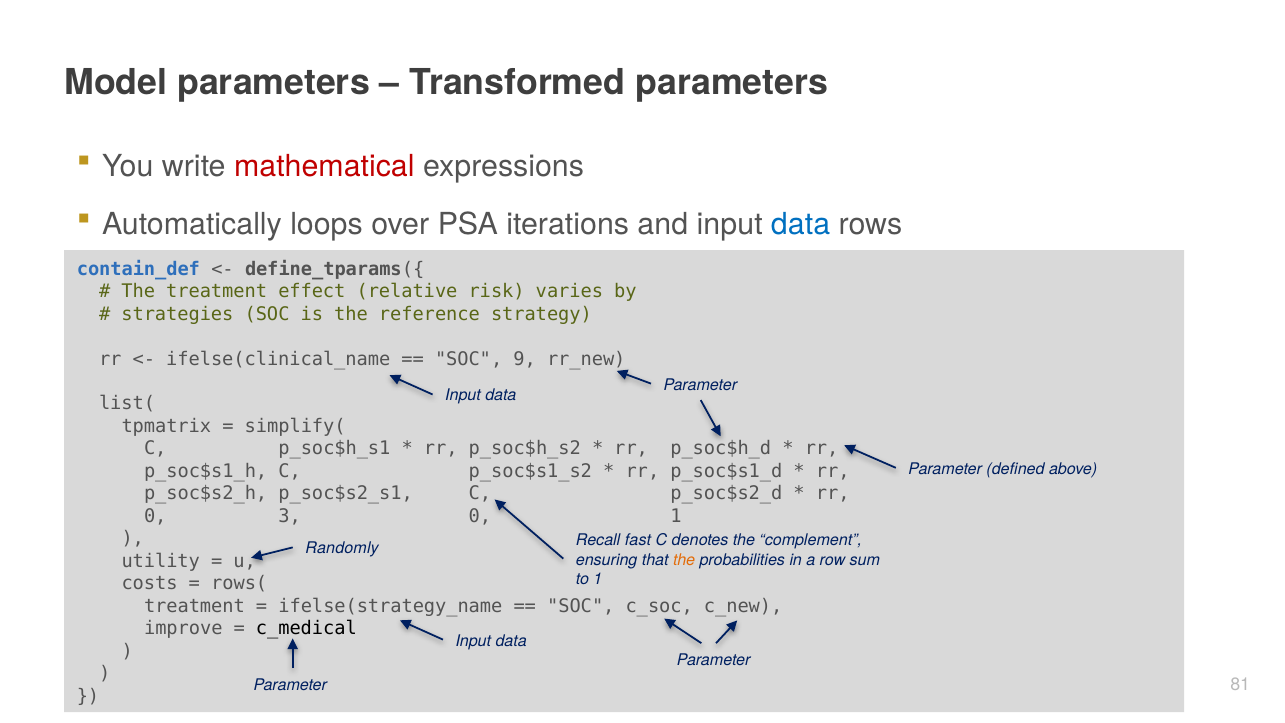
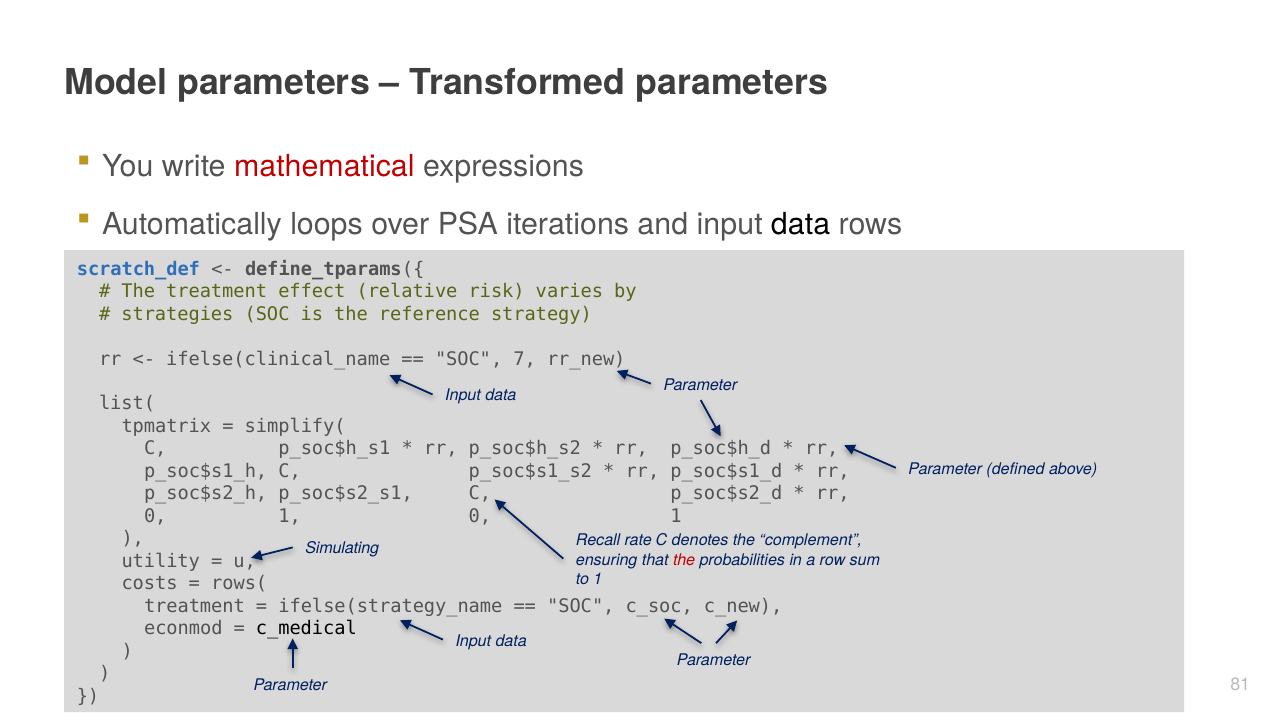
data at (801, 225) colour: blue -> black
contain_def: contain_def -> scratch_def
9: 9 -> 7
3 at (290, 516): 3 -> 1
fast: fast -> rate
Randomly: Randomly -> Simulating
the at (684, 560) colour: orange -> red
improve: improve -> econmod
